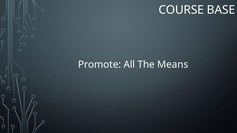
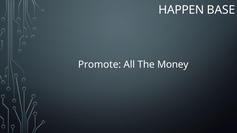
COURSE: COURSE -> HAPPEN
Means: Means -> Money
